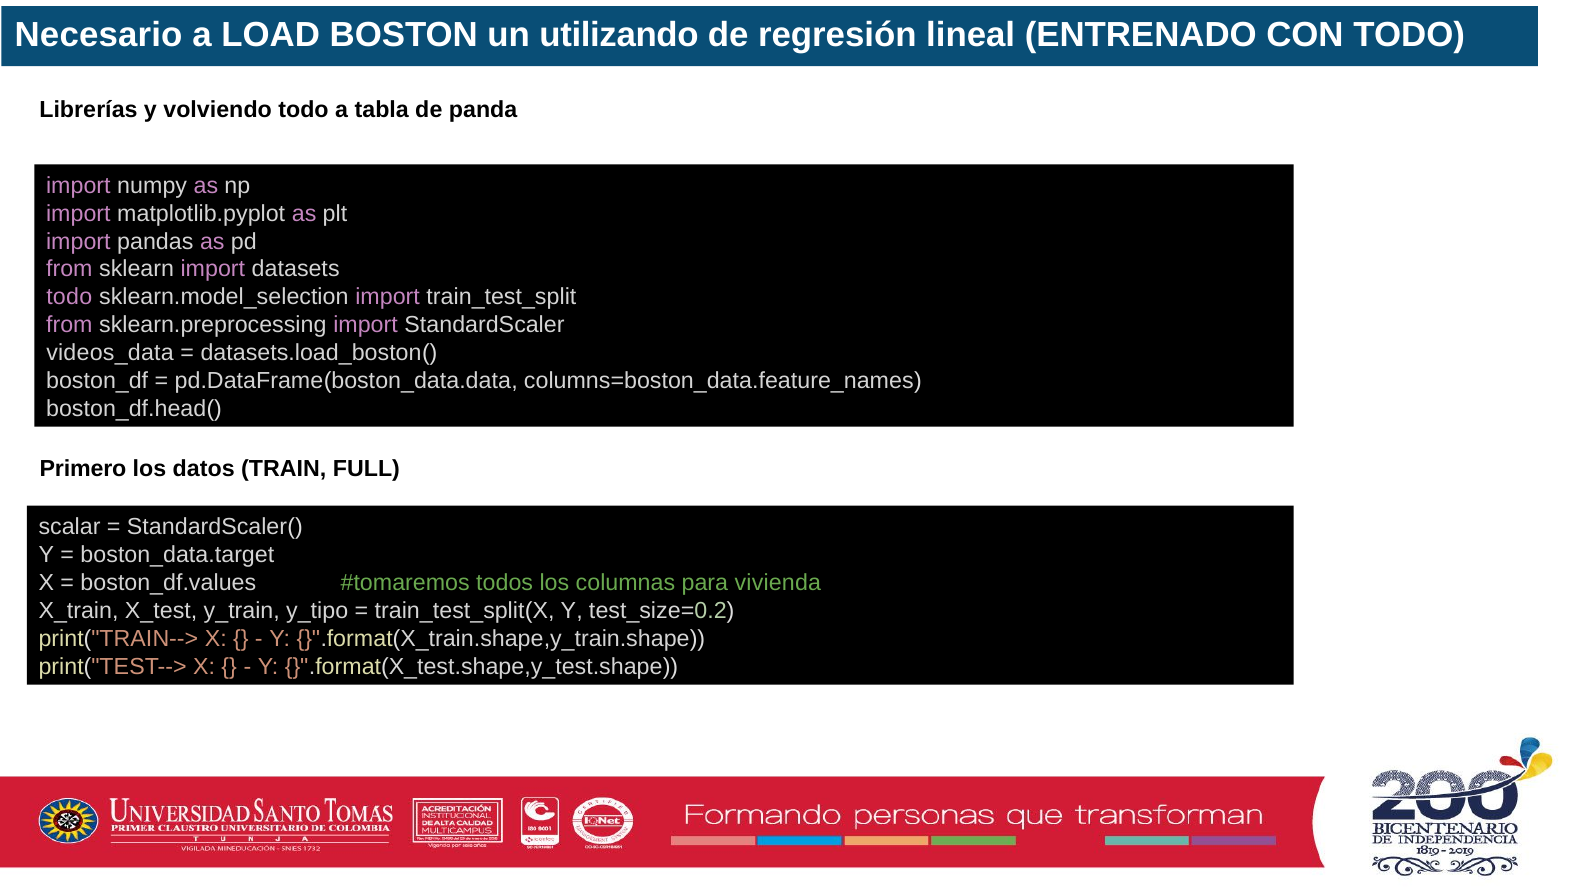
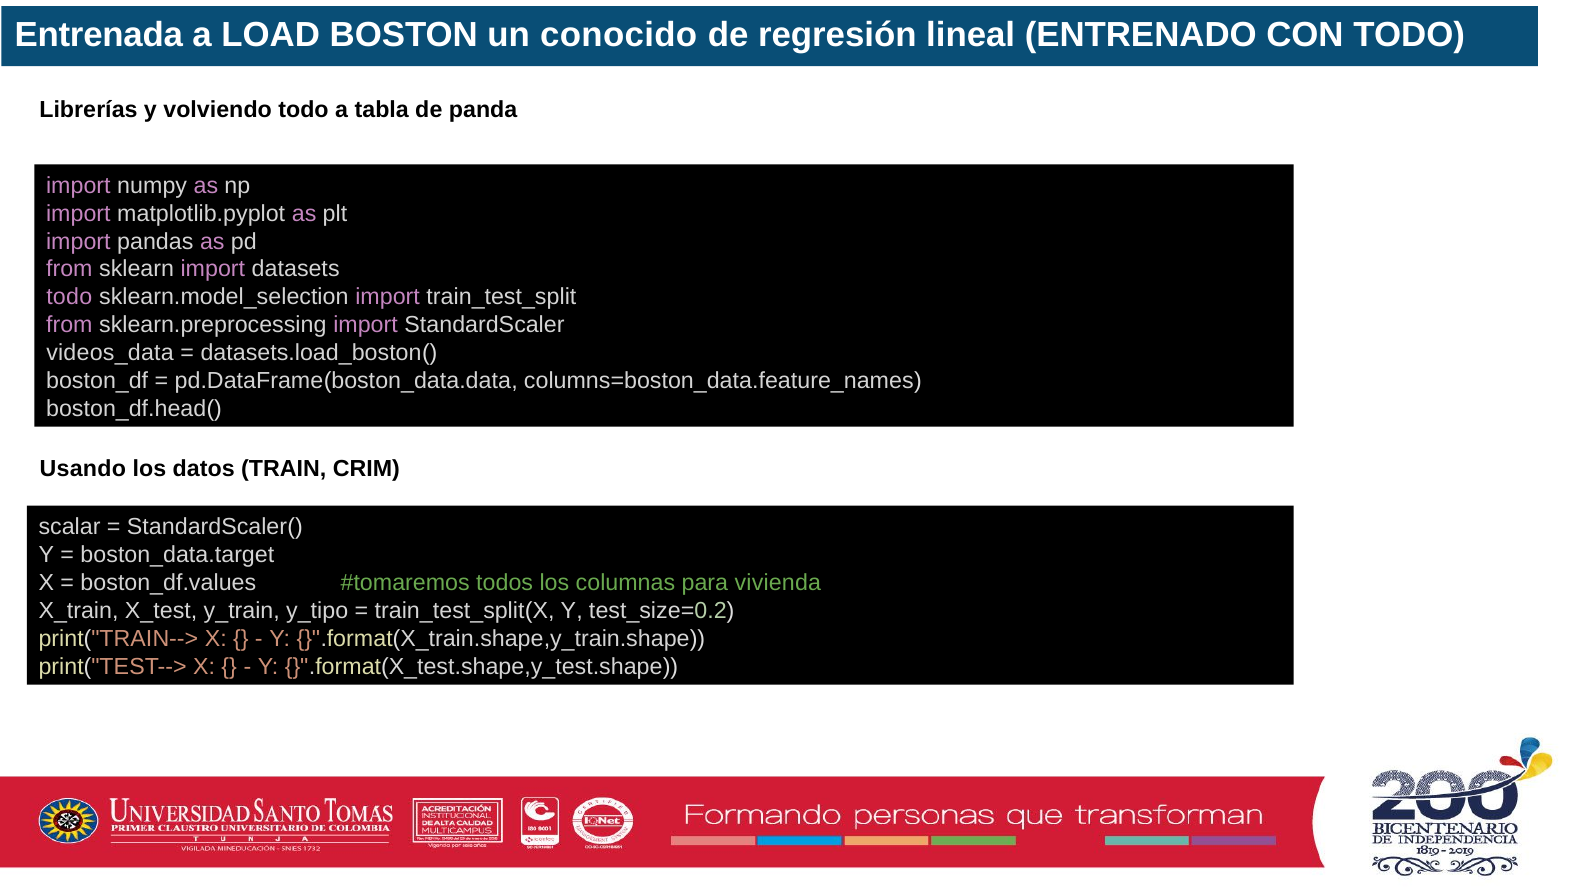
Necesario: Necesario -> Entrenada
utilizando: utilizando -> conocido
Primero: Primero -> Usando
FULL: FULL -> CRIM
